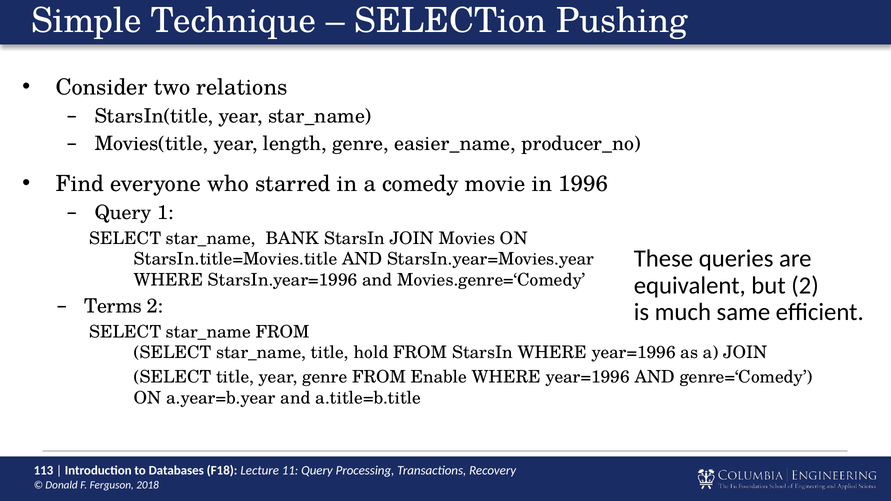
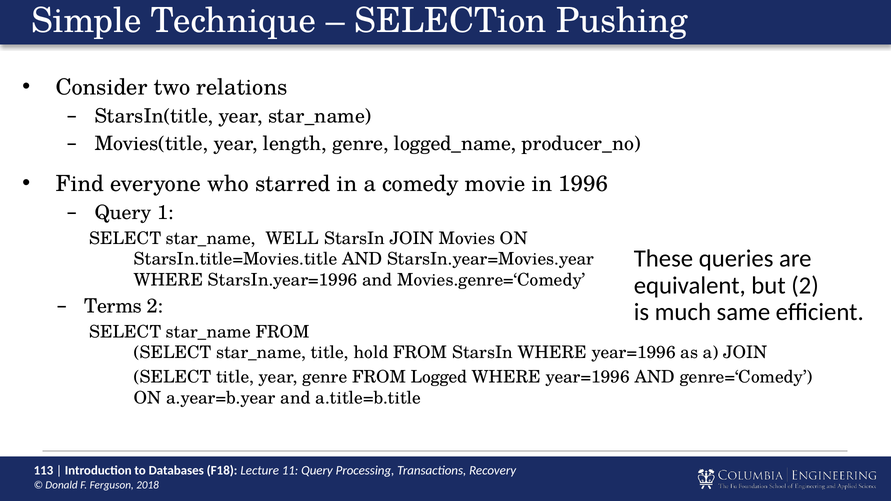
easier_name: easier_name -> logged_name
BANK: BANK -> WELL
Enable: Enable -> Logged
